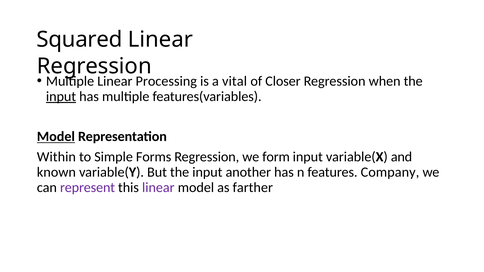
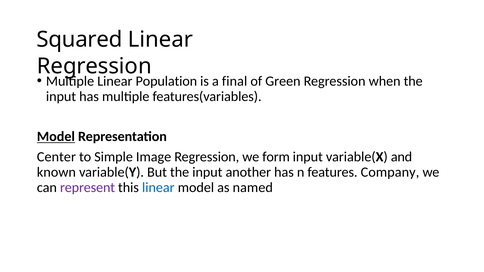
Processing: Processing -> Population
vital: vital -> final
Closer: Closer -> Green
input at (61, 97) underline: present -> none
Within: Within -> Center
Forms: Forms -> Image
linear at (158, 188) colour: purple -> blue
farther: farther -> named
